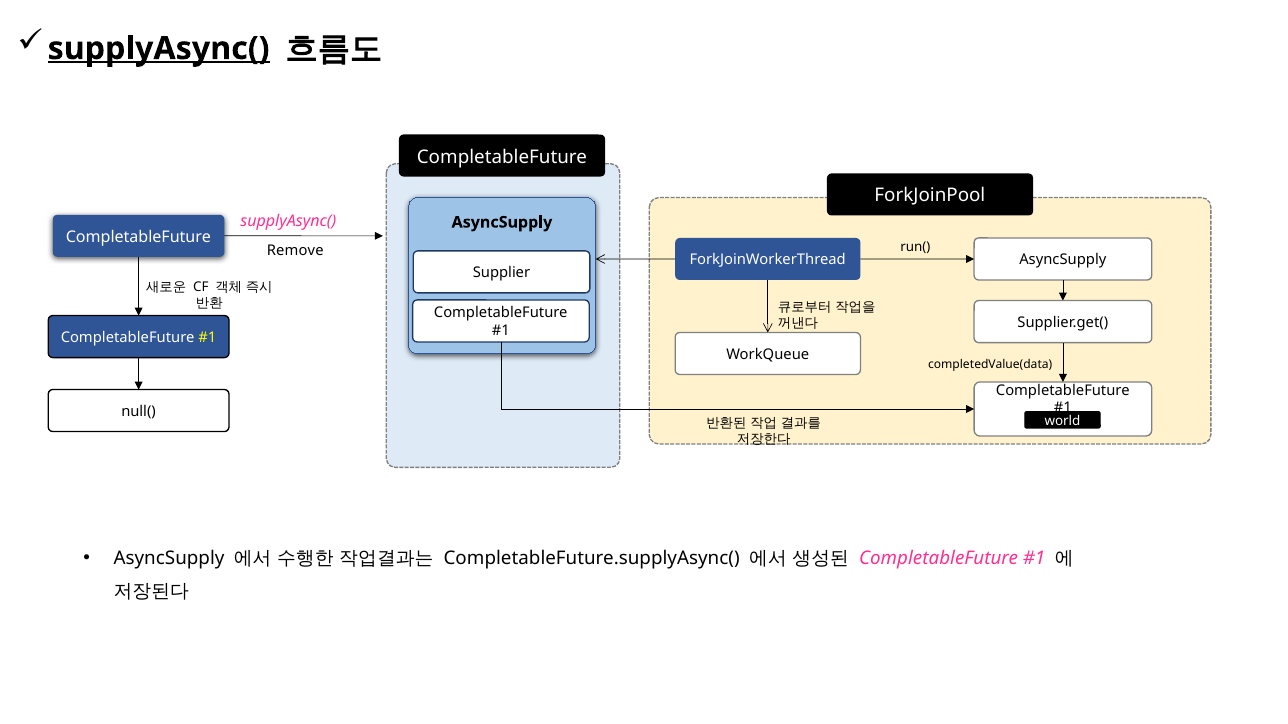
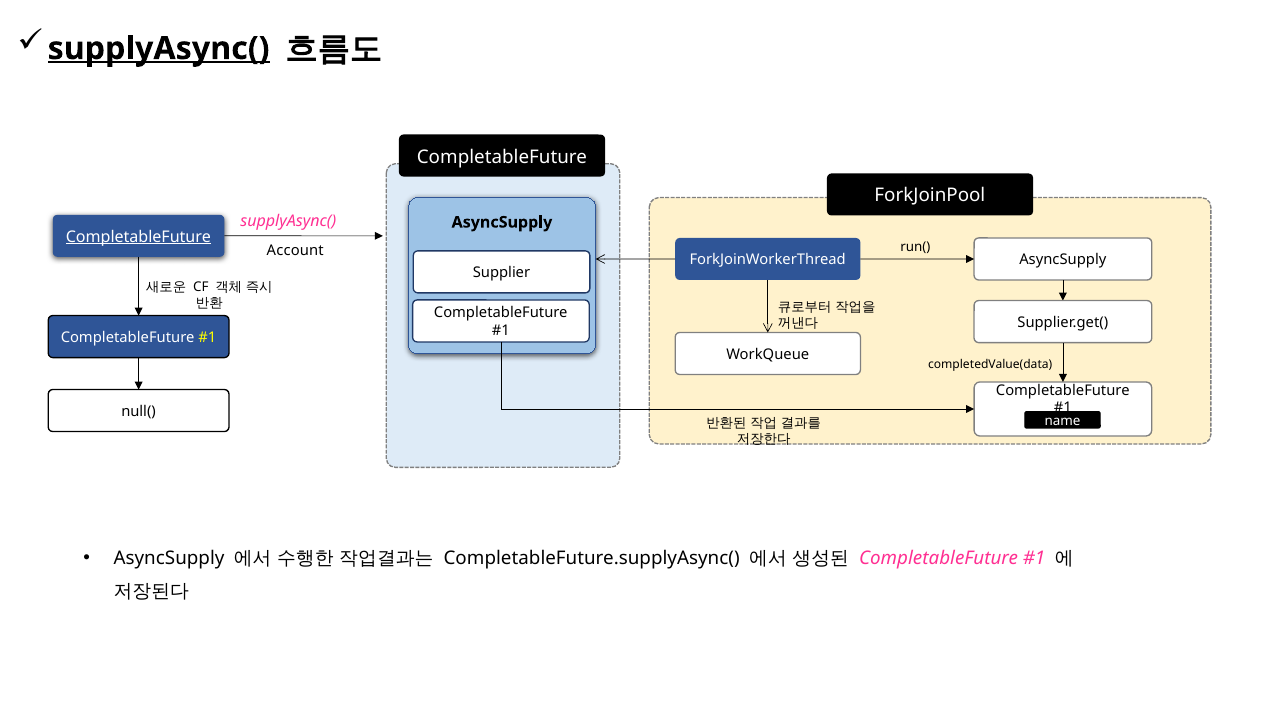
CompletableFuture at (138, 237) underline: none -> present
Remove: Remove -> Account
world: world -> name
